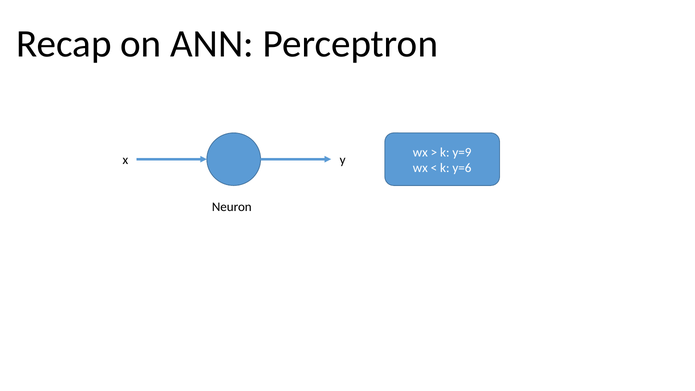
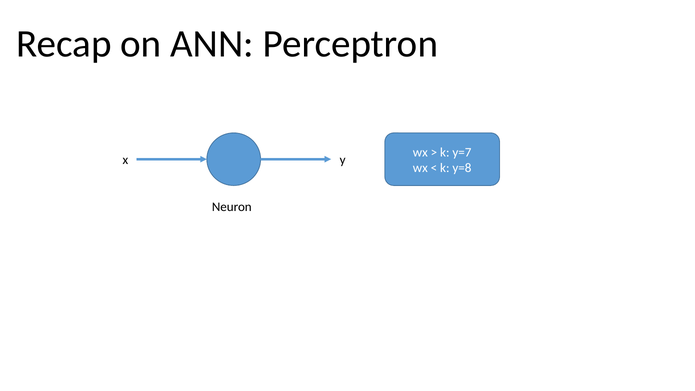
y=9: y=9 -> y=7
y=6: y=6 -> y=8
